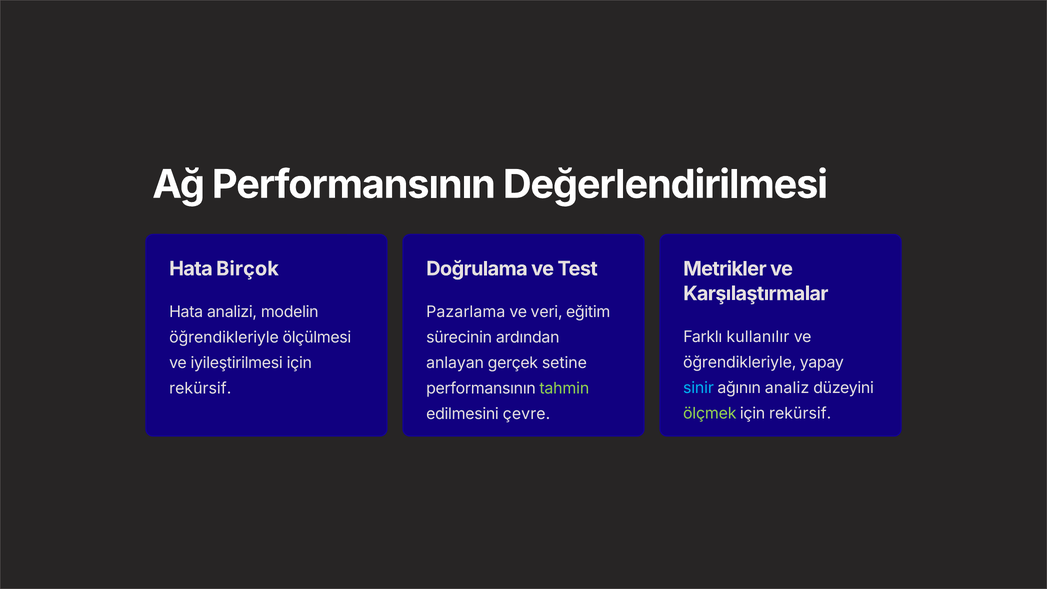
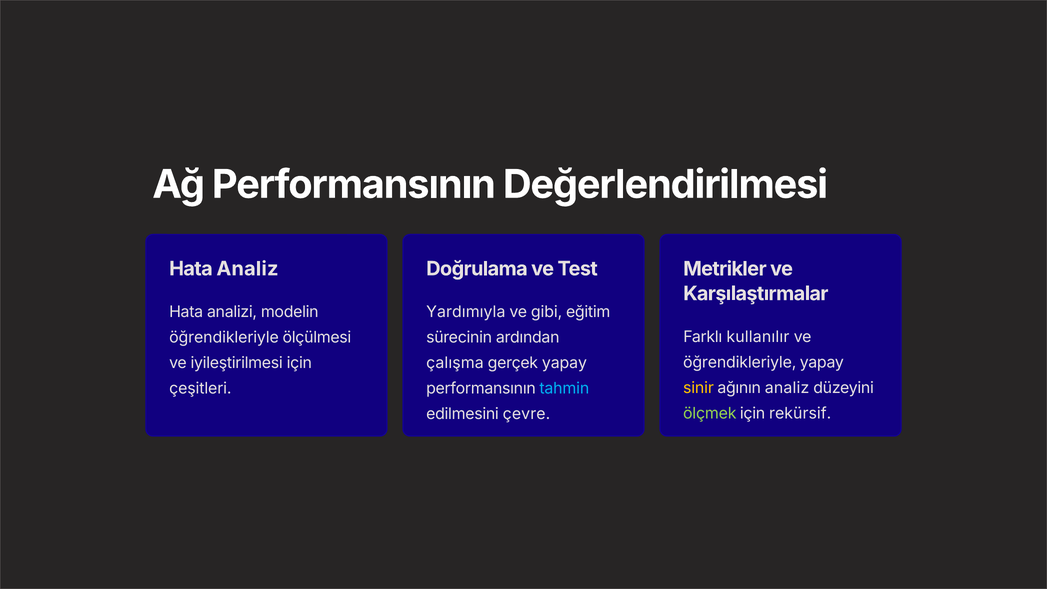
Hata Birçok: Birçok -> Analiz
Pazarlama: Pazarlama -> Yardımıyla
veri: veri -> gibi
anlayan: anlayan -> çalışma
gerçek setine: setine -> yapay
sinir colour: light blue -> yellow
rekürsif at (200, 388): rekürsif -> çeşitleri
tahmin colour: light green -> light blue
